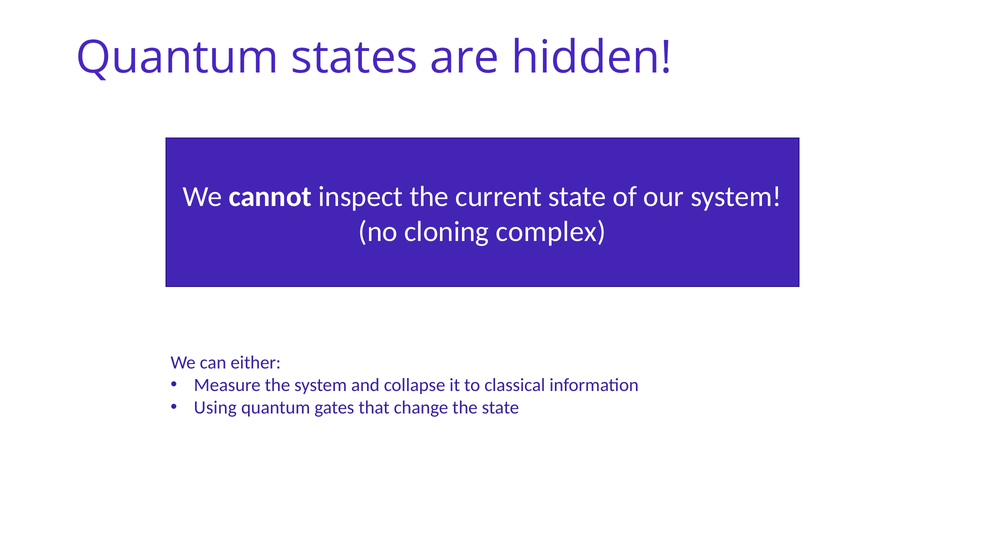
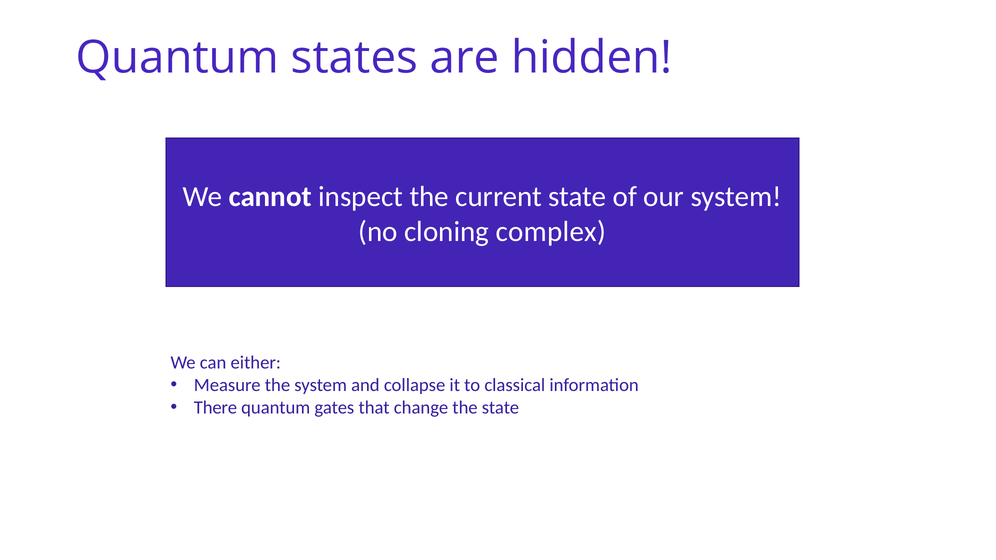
Using: Using -> There
